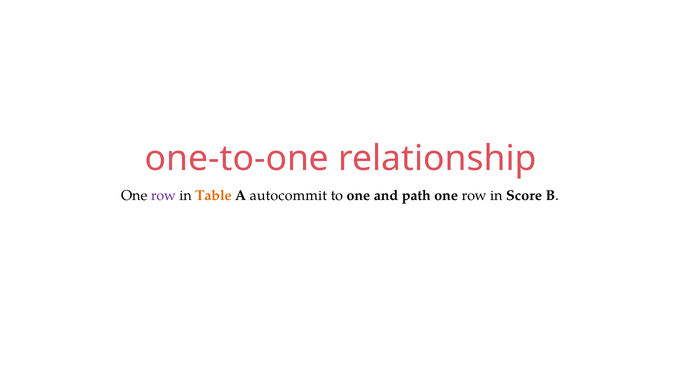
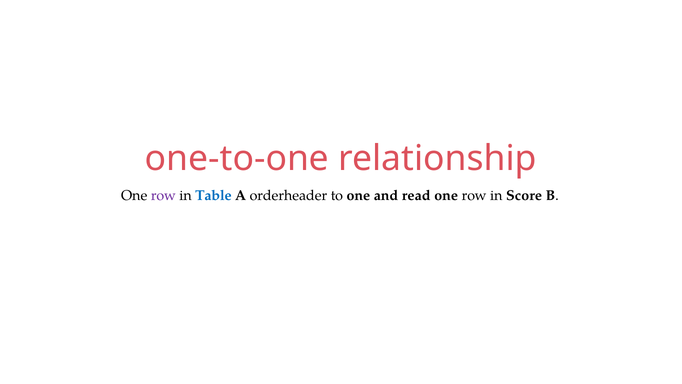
Table colour: orange -> blue
autocommit: autocommit -> orderheader
path: path -> read
